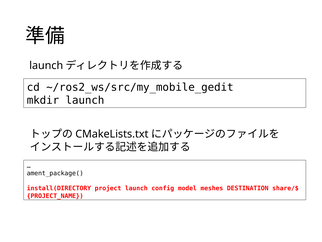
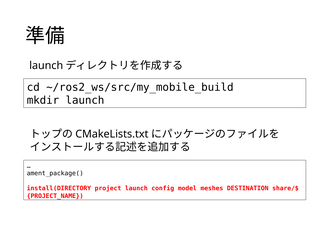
~/ros2_ws/src/my_mobile_gedit: ~/ros2_ws/src/my_mobile_gedit -> ~/ros2_ws/src/my_mobile_build
